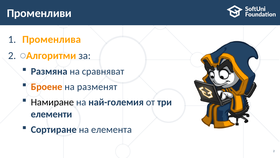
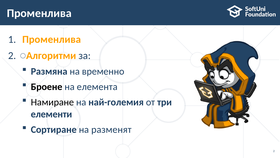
Променливи at (39, 13): Променливи -> Променлива
сравняват: сравняват -> временно
Броене colour: orange -> black
разменят: разменят -> елемента
елемента: елемента -> разменят
